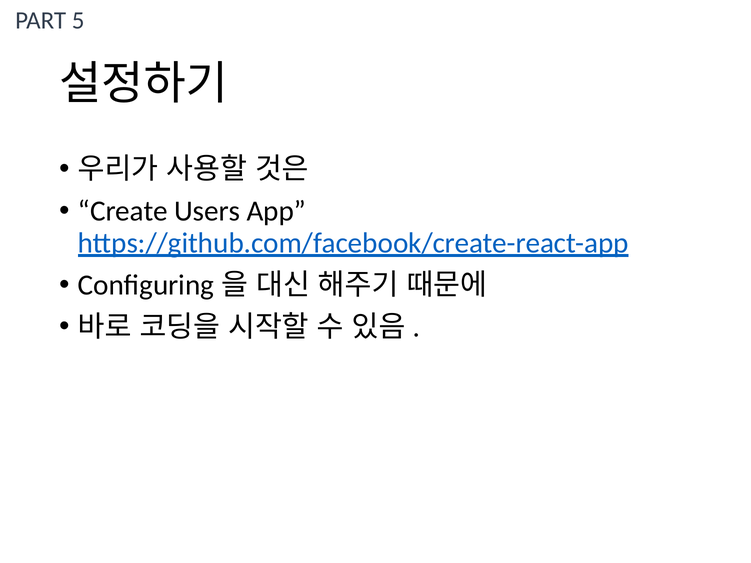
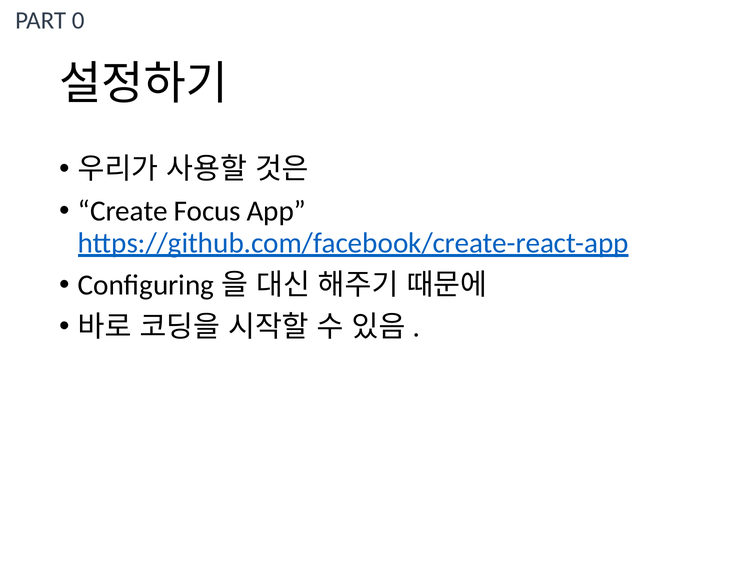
5: 5 -> 0
Users: Users -> Focus
